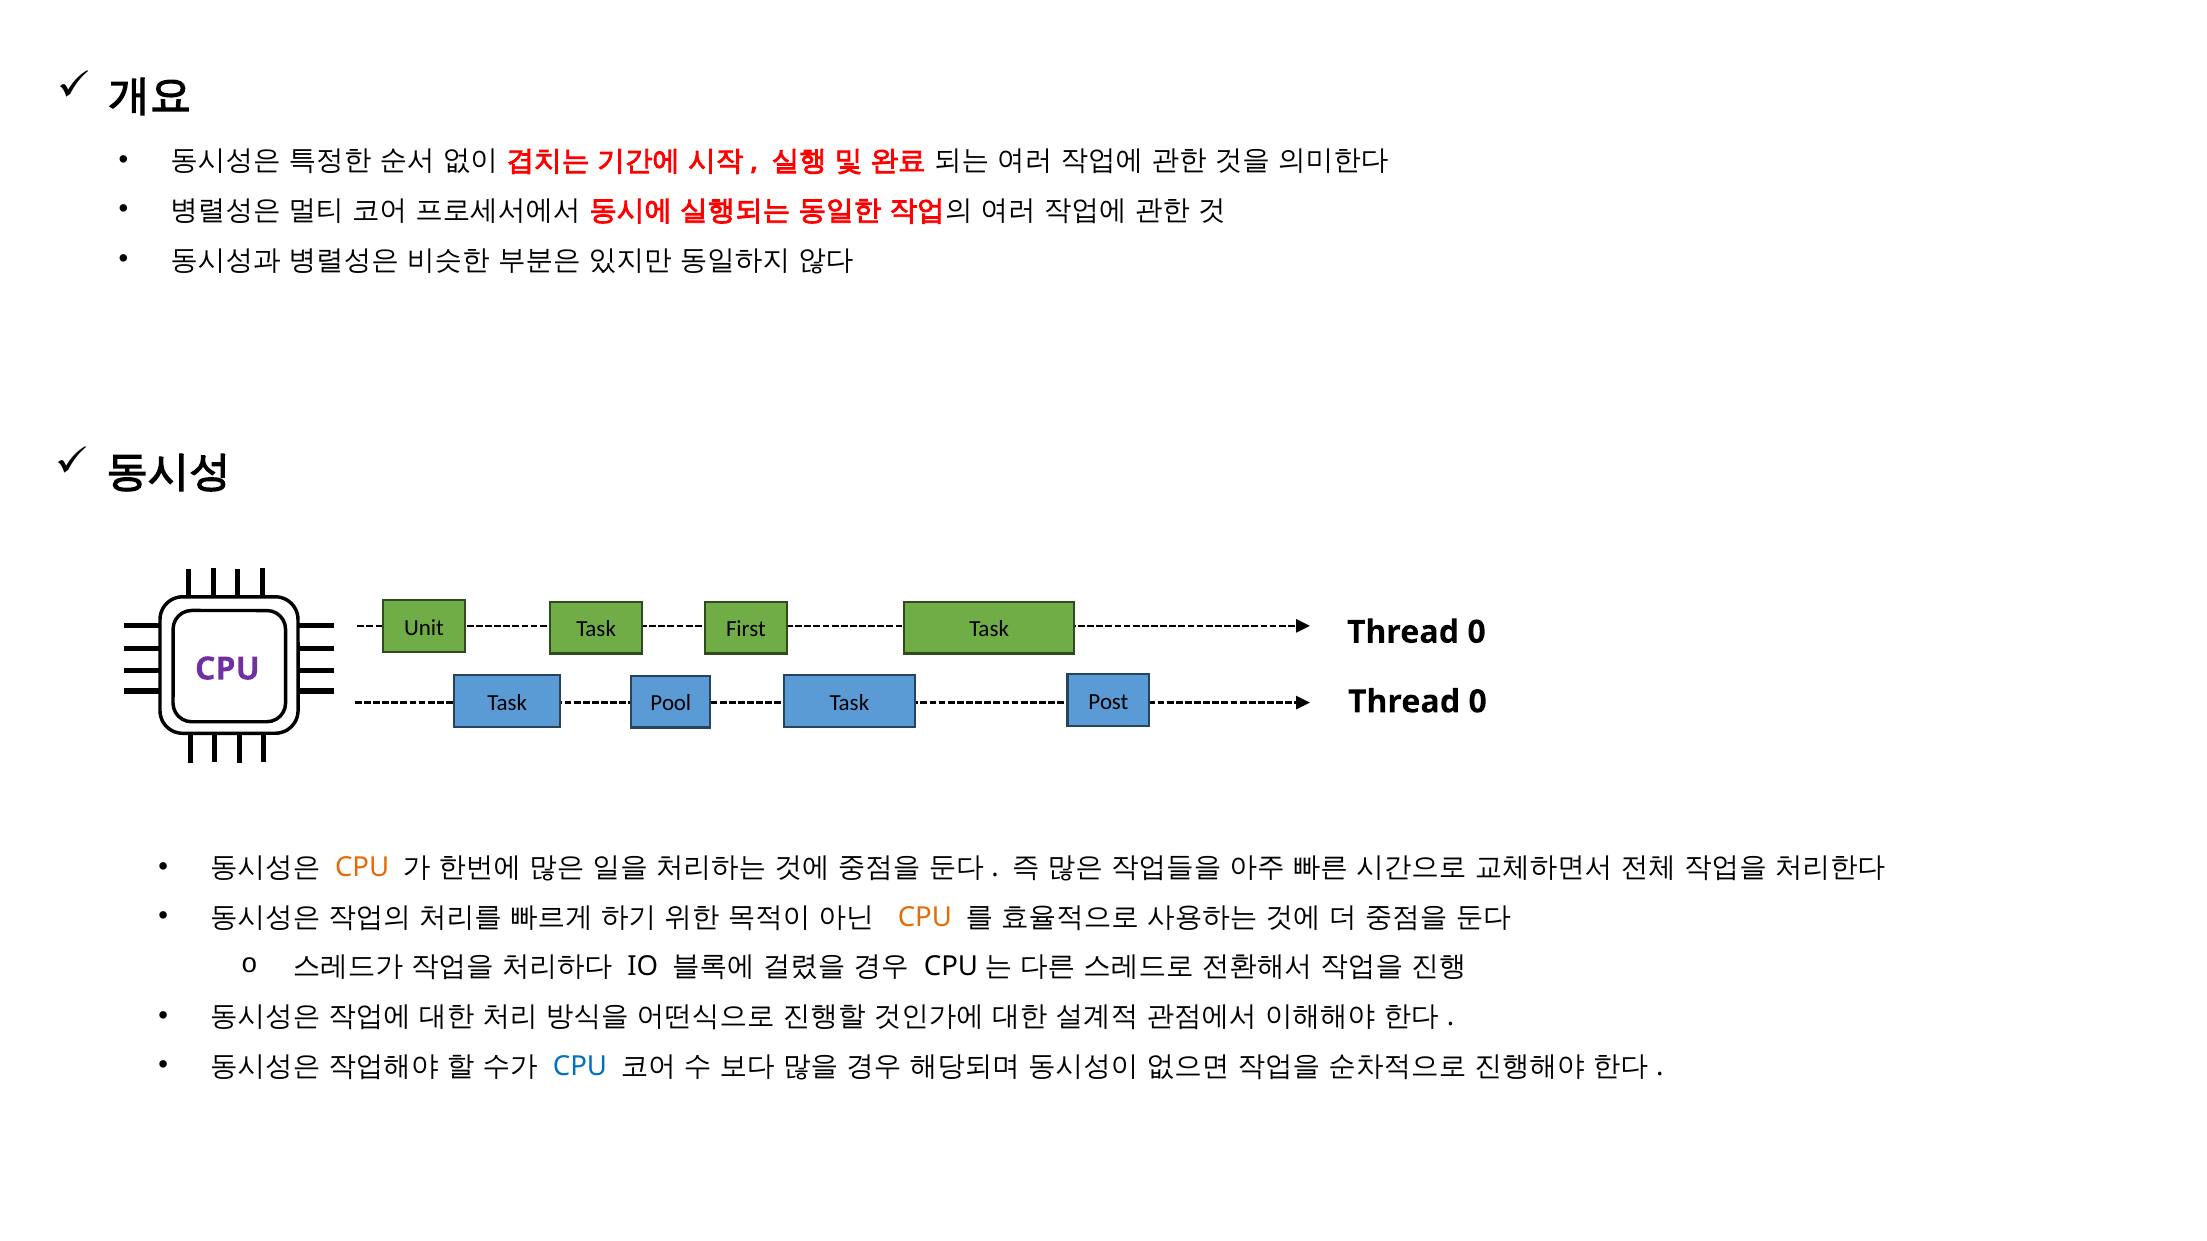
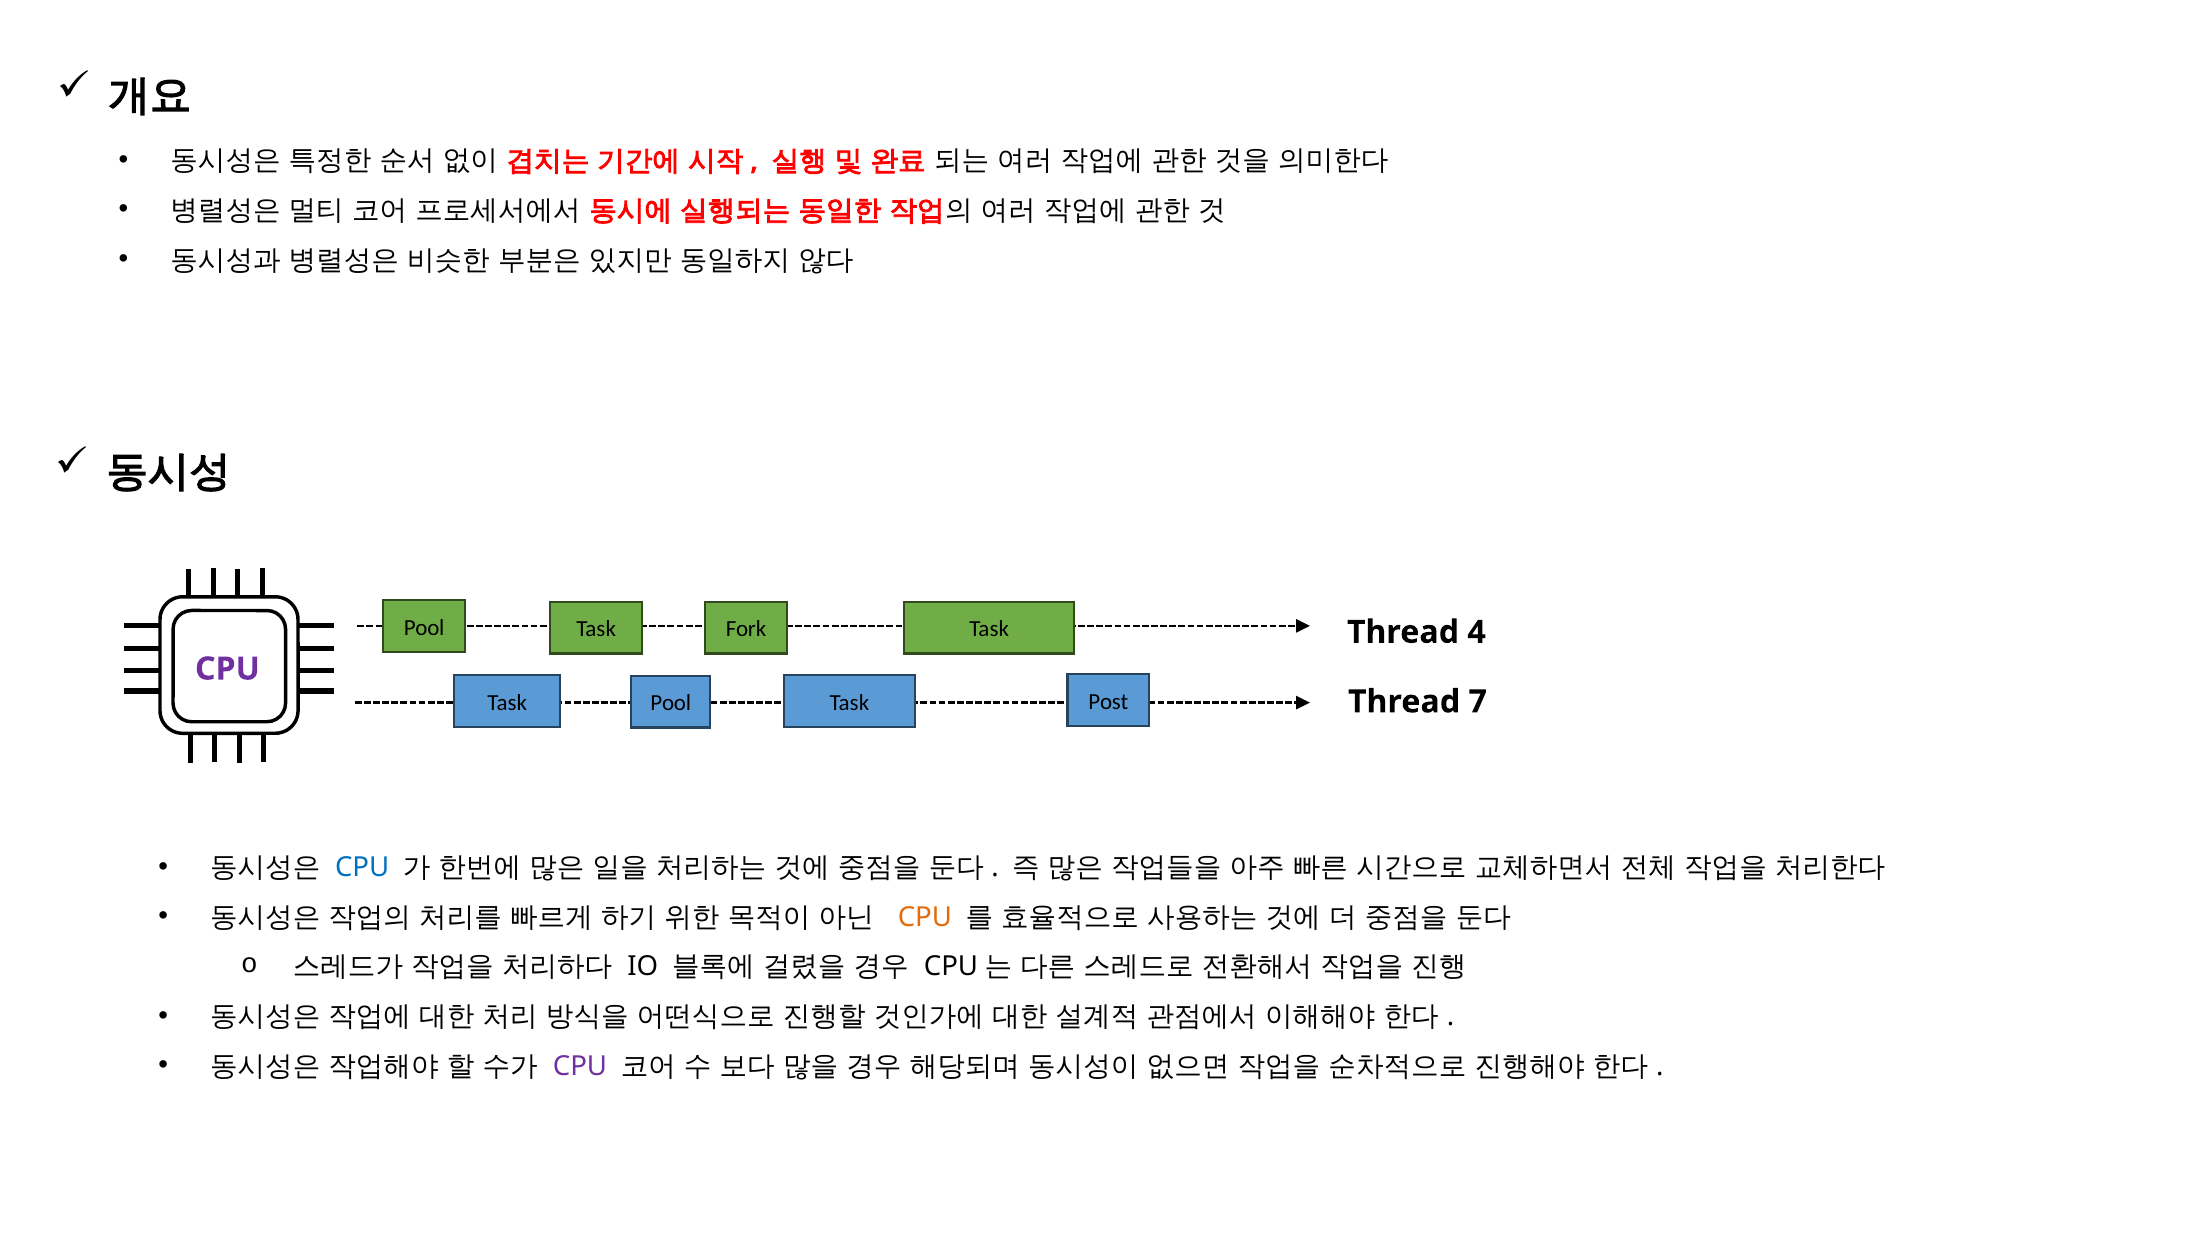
Unit at (424, 628): Unit -> Pool
First: First -> Fork
0 at (1477, 632): 0 -> 4
0 at (1478, 702): 0 -> 7
CPU at (362, 868) colour: orange -> blue
CPU at (580, 1066) colour: blue -> purple
